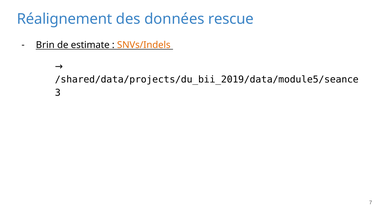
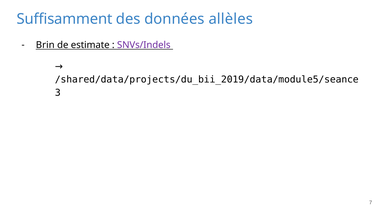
Réalignement: Réalignement -> Suffisamment
rescue: rescue -> allèles
SNVs/Indels colour: orange -> purple
